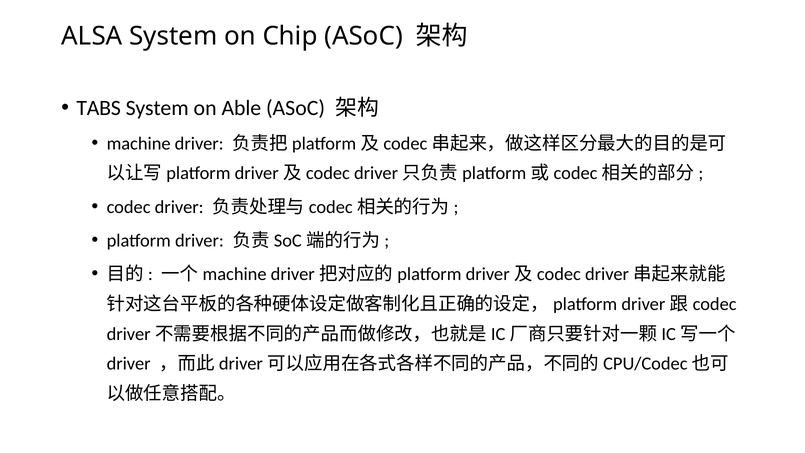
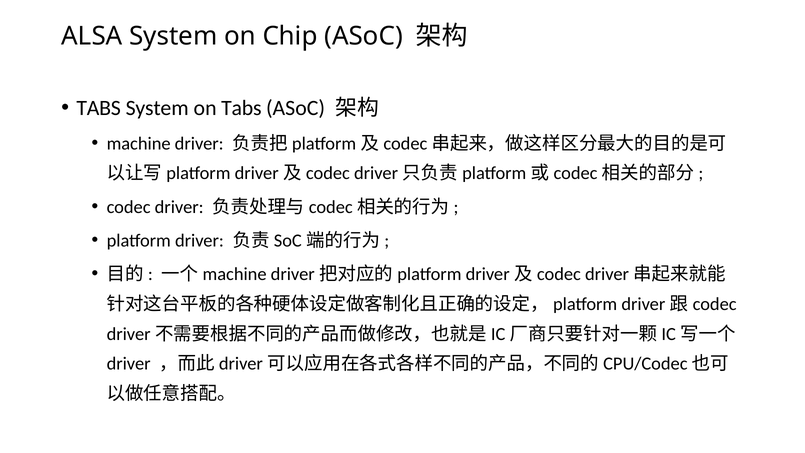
on Able: Able -> Tabs
